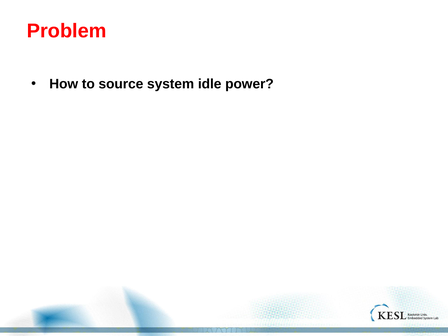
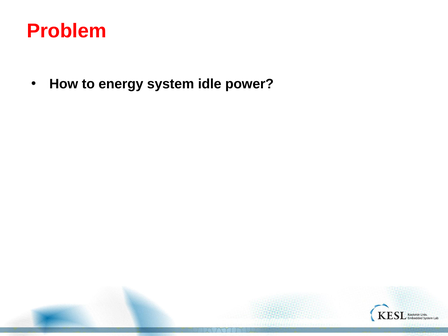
source: source -> energy
